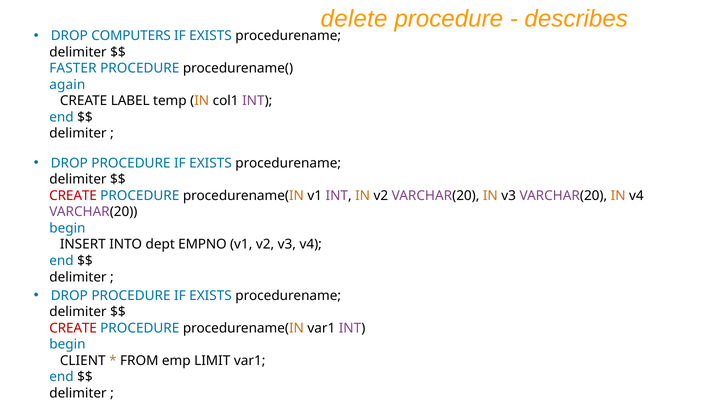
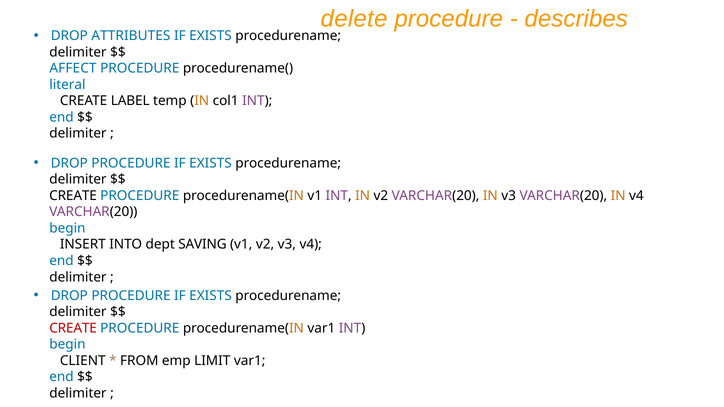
COMPUTERS: COMPUTERS -> ATTRIBUTES
FASTER: FASTER -> AFFECT
again: again -> literal
CREATE at (73, 196) colour: red -> black
EMPNO: EMPNO -> SAVING
